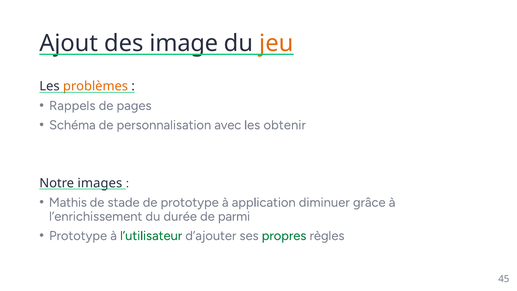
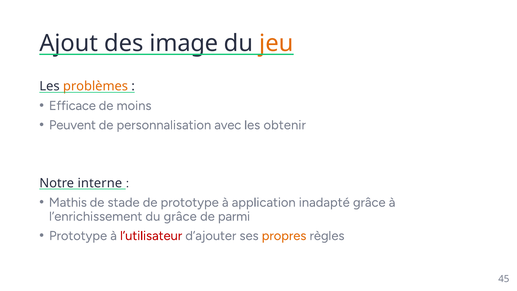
Rappels: Rappels -> Efficace
pages: pages -> moins
Schéma: Schéma -> Peuvent
images: images -> interne
diminuer: diminuer -> inadapté
du durée: durée -> grâce
l’utilisateur colour: green -> red
propres colour: green -> orange
